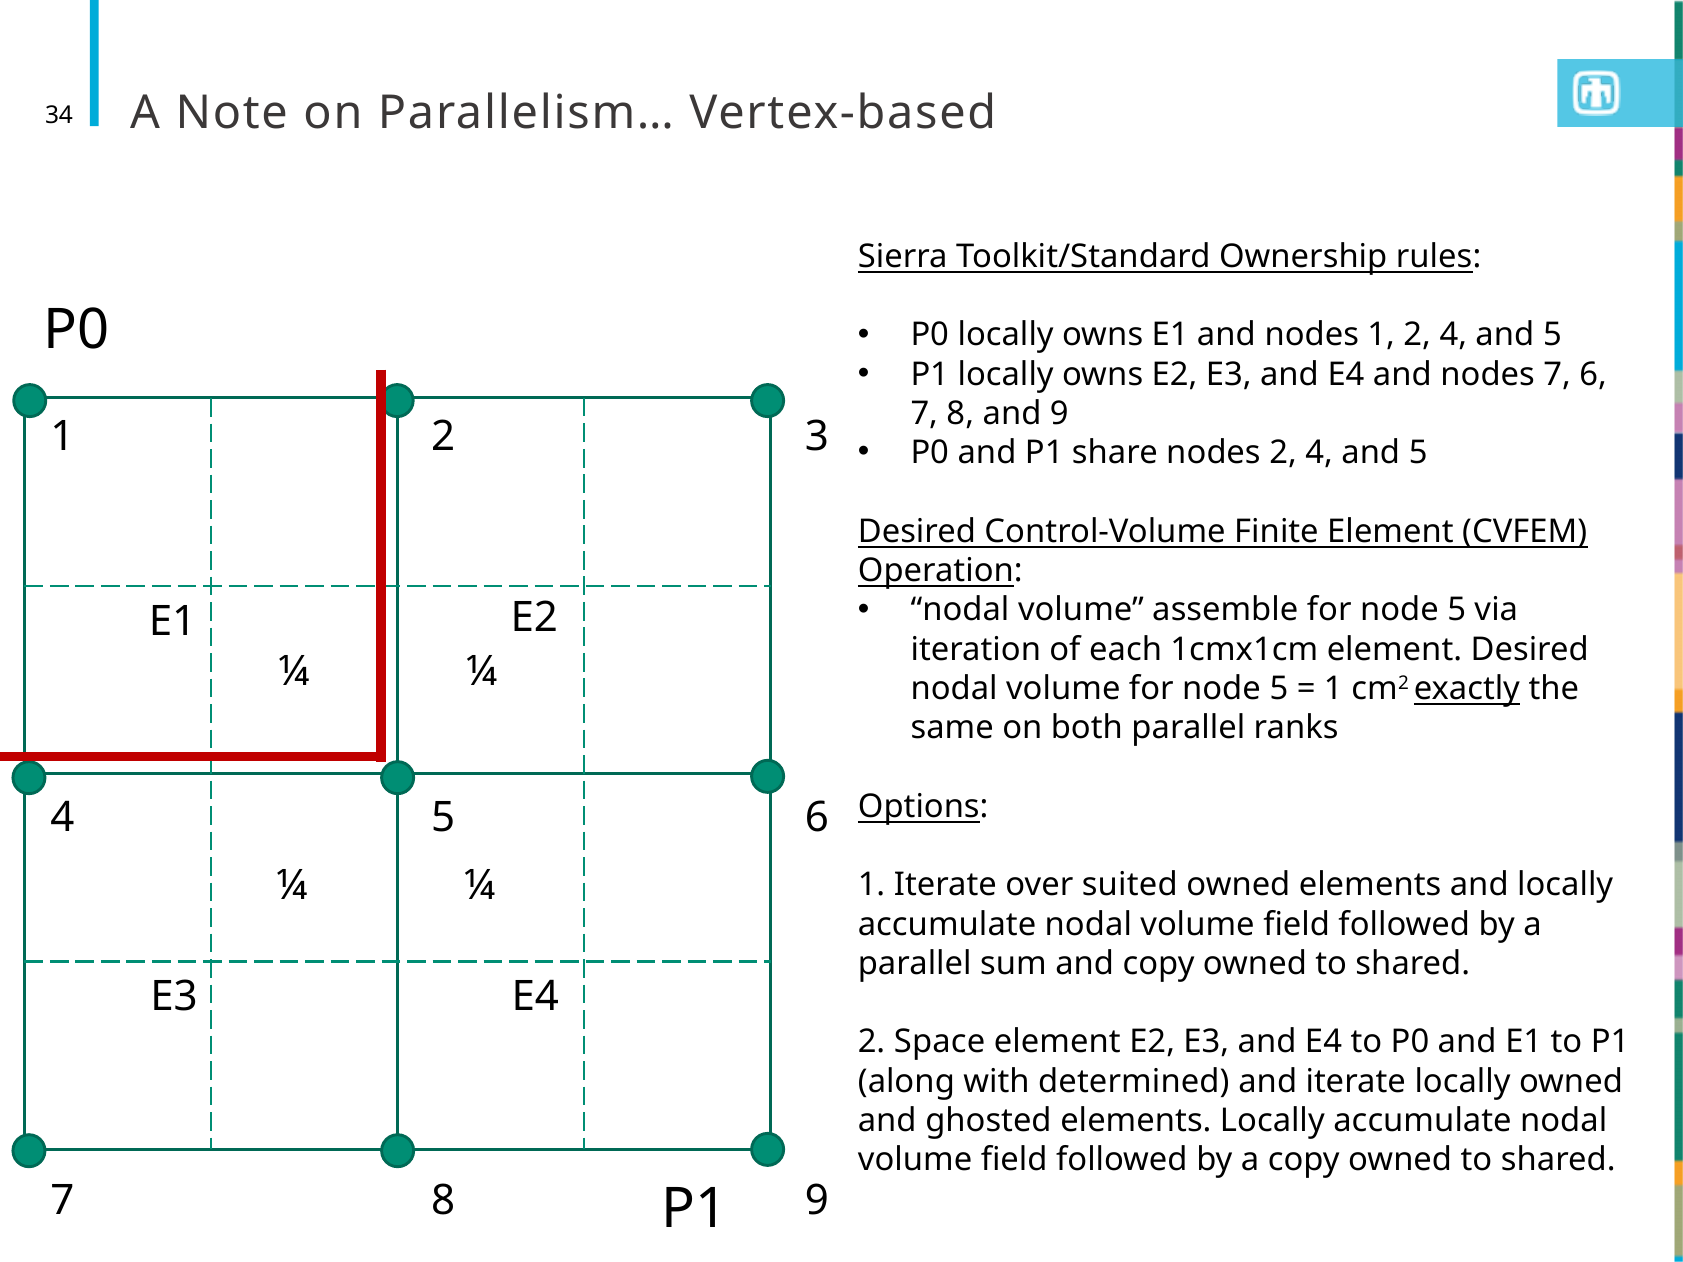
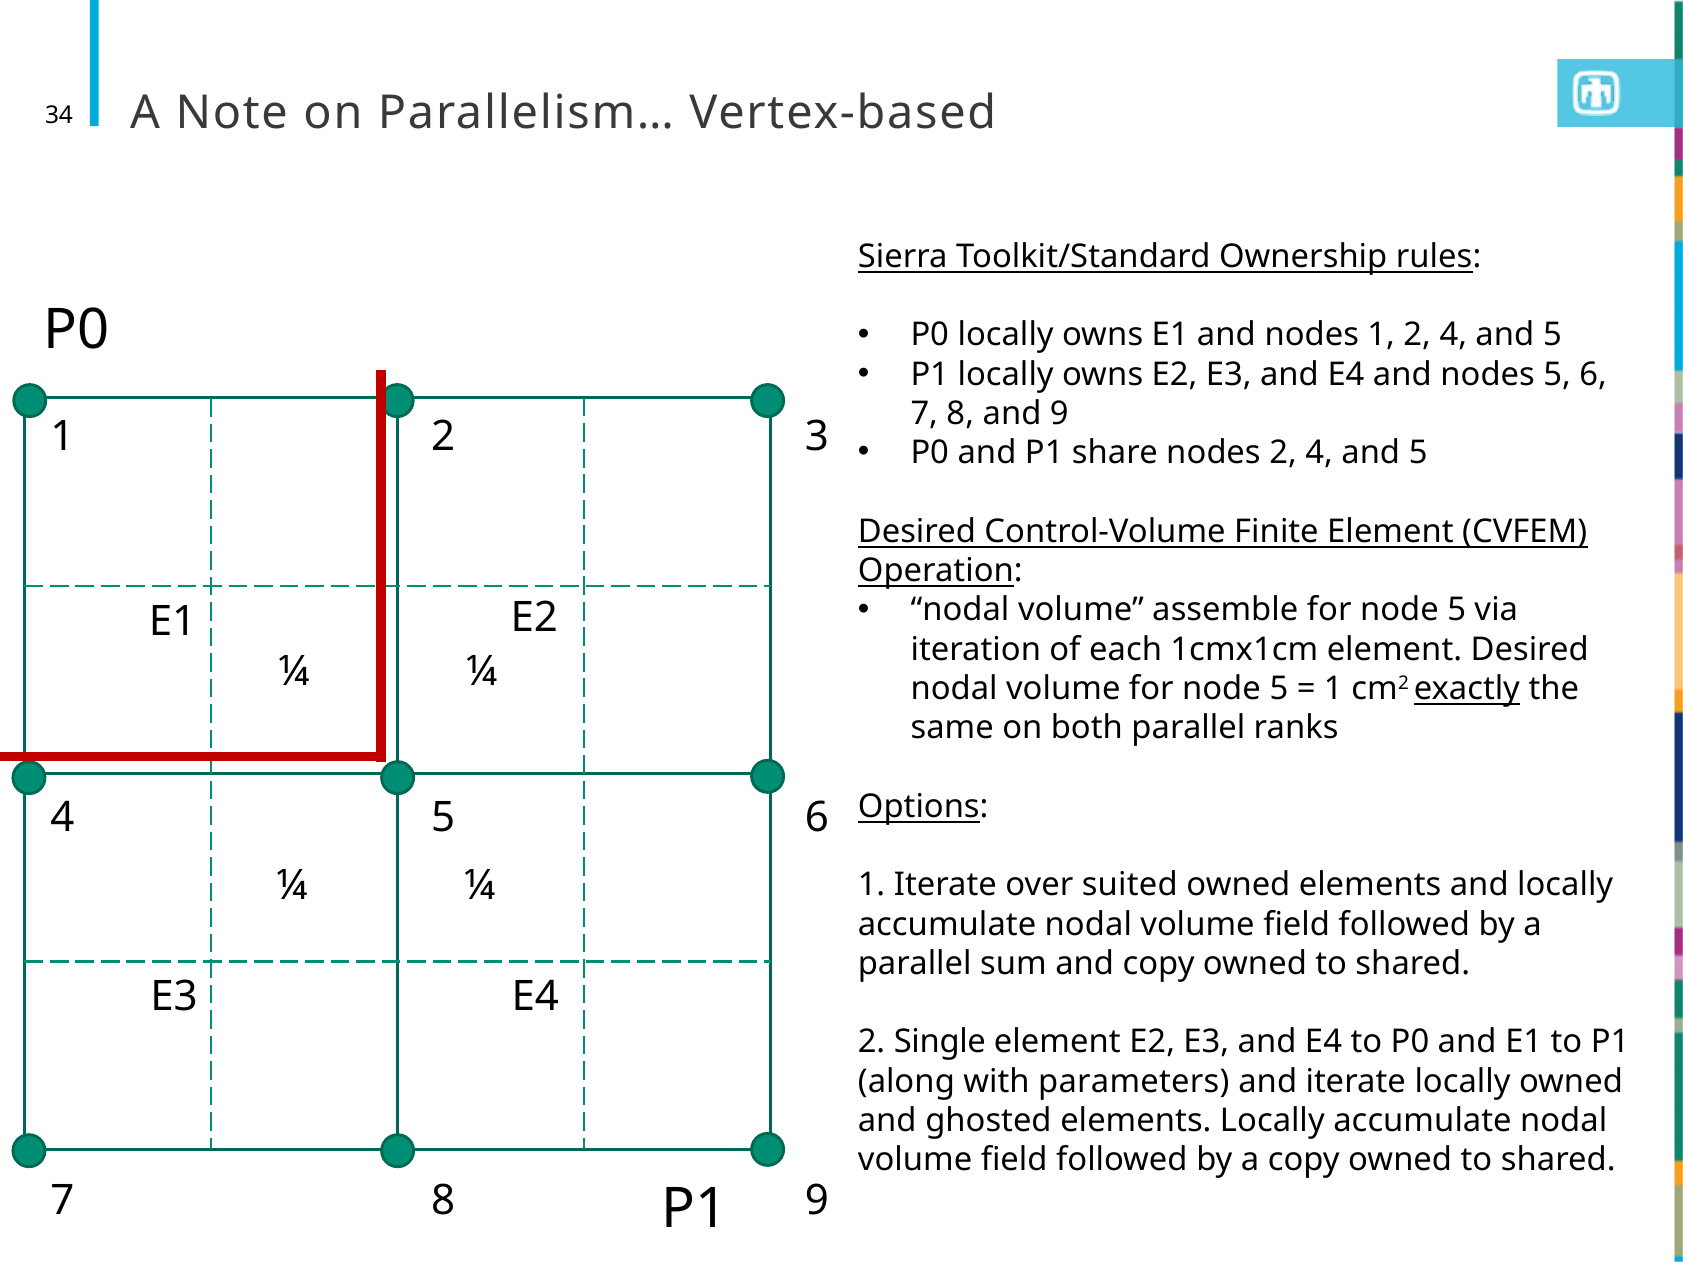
nodes 7: 7 -> 5
Space: Space -> Single
determined: determined -> parameters
